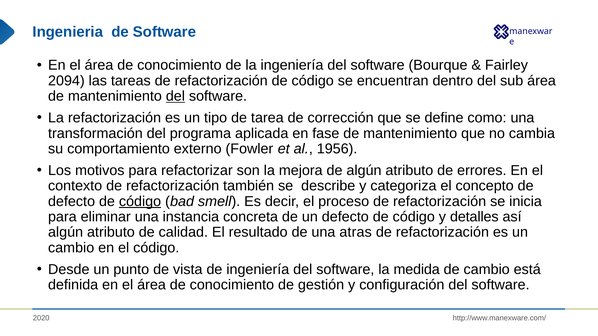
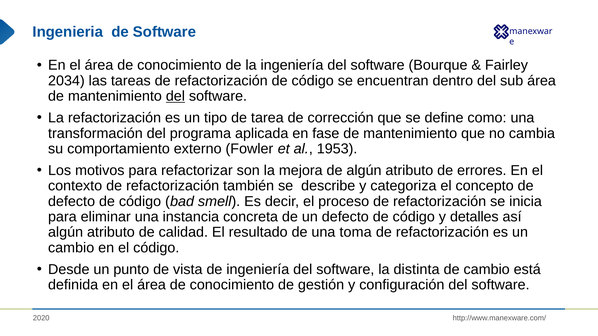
2094: 2094 -> 2034
1956: 1956 -> 1953
código at (140, 202) underline: present -> none
atras: atras -> toma
medida: medida -> distinta
